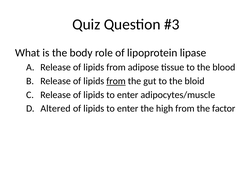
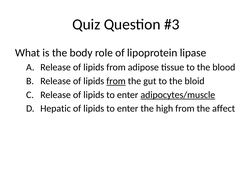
adipocytes/muscle underline: none -> present
Altered: Altered -> Hepatic
factor: factor -> affect
